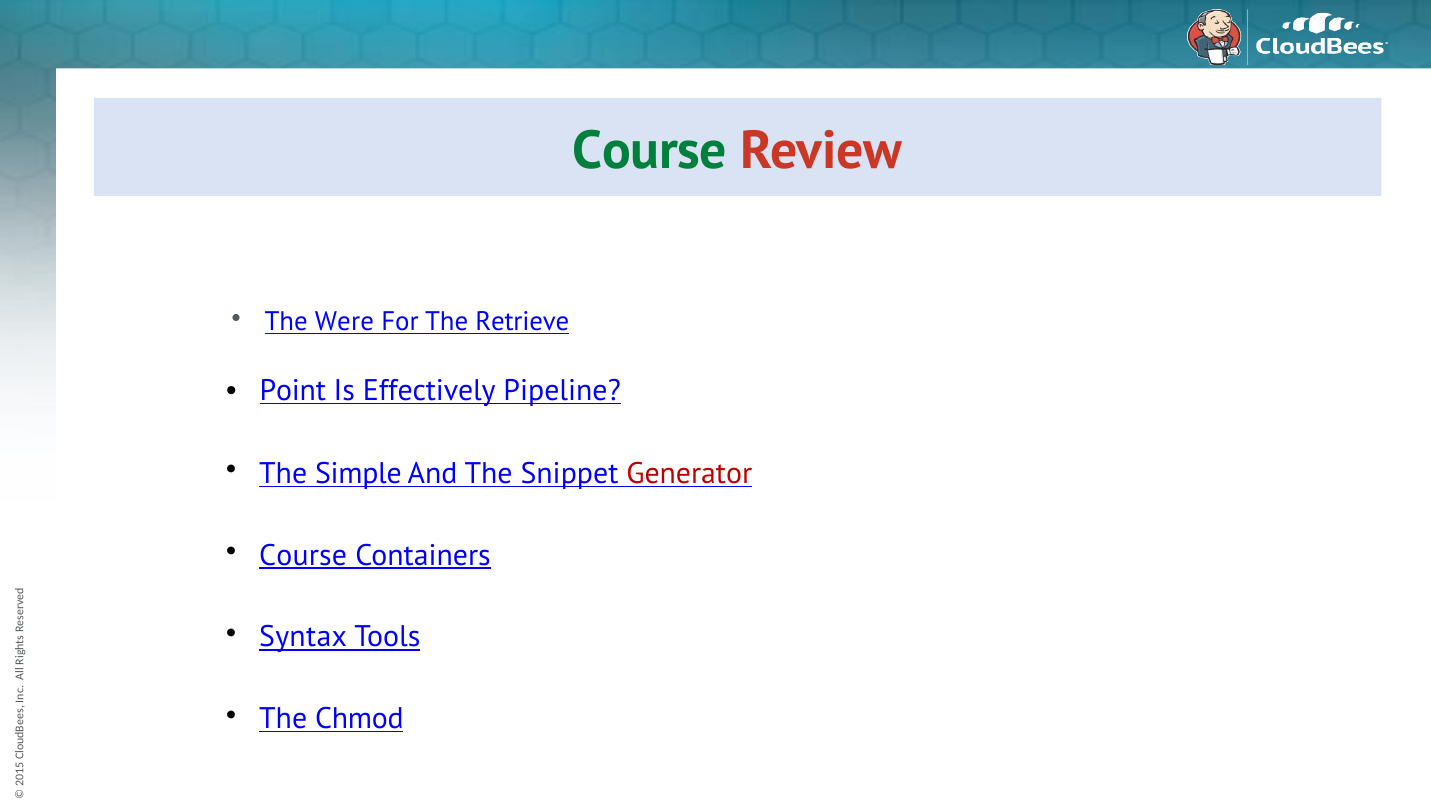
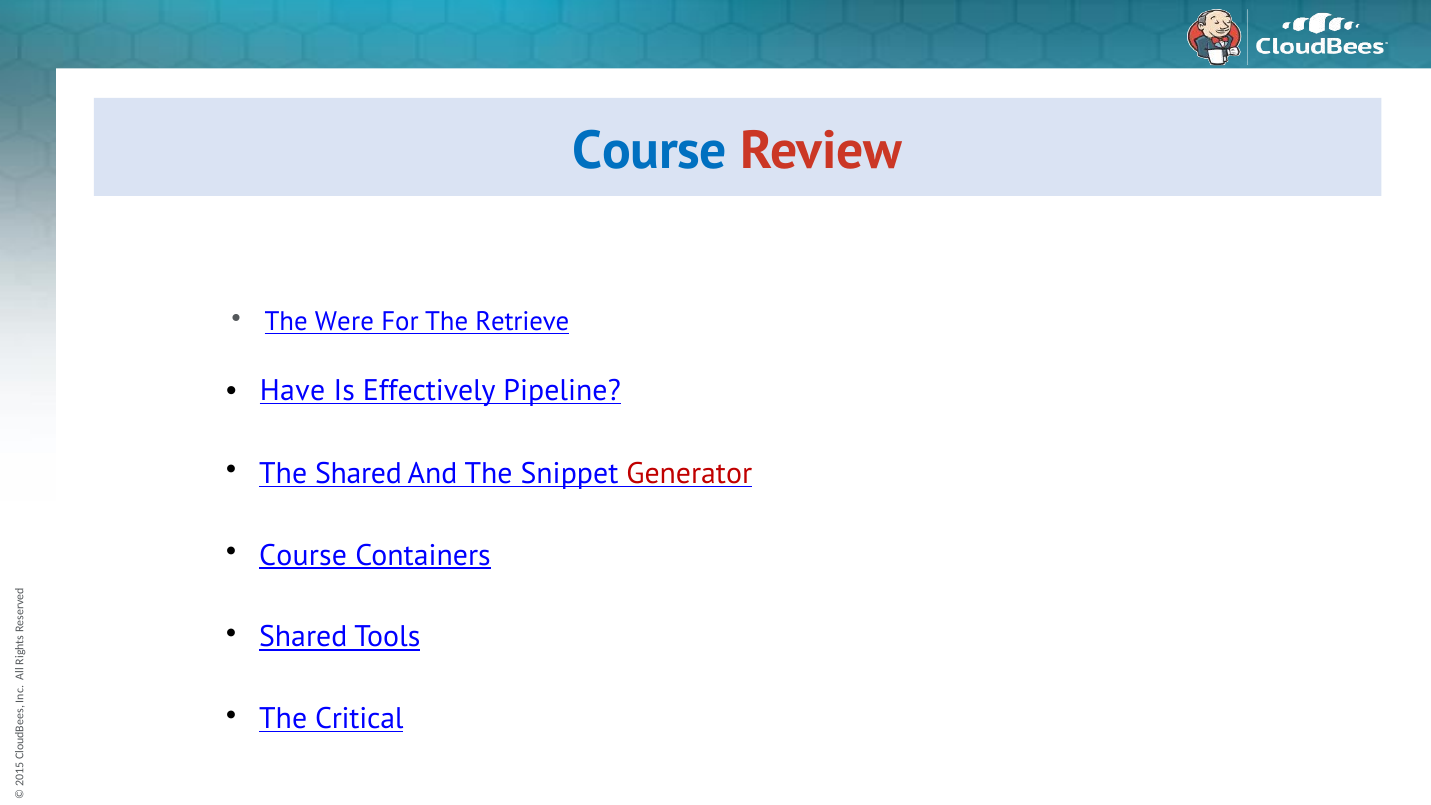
Course at (650, 151) colour: green -> blue
Point: Point -> Have
The Simple: Simple -> Shared
Syntax at (303, 637): Syntax -> Shared
Chmod: Chmod -> Critical
